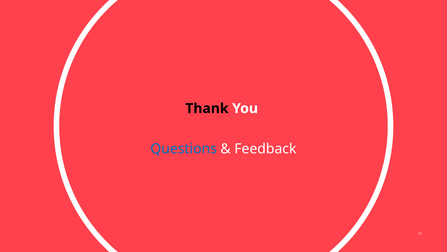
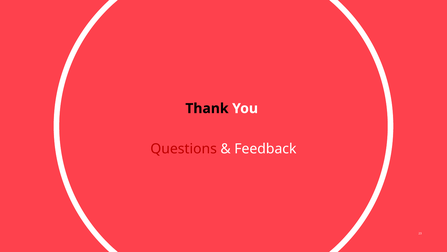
Questions colour: blue -> red
